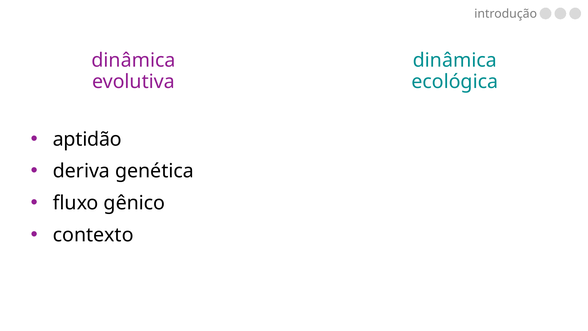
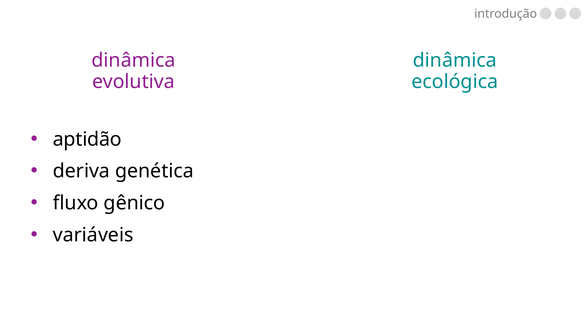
contexto: contexto -> variáveis
